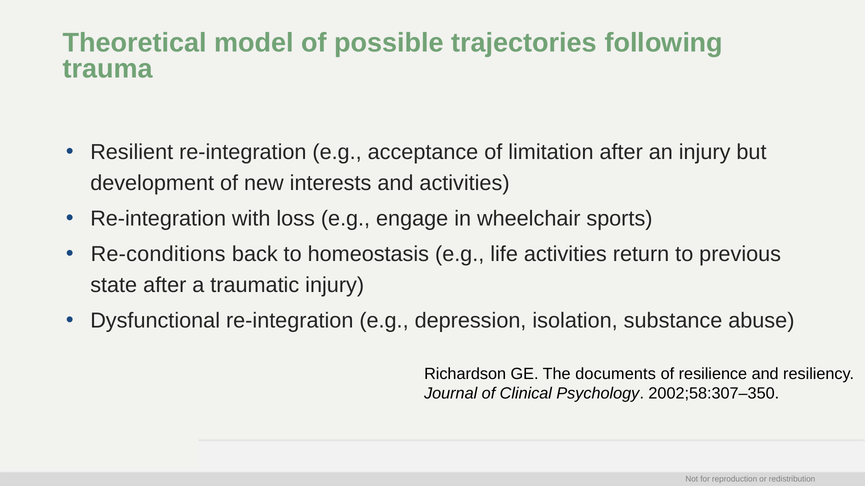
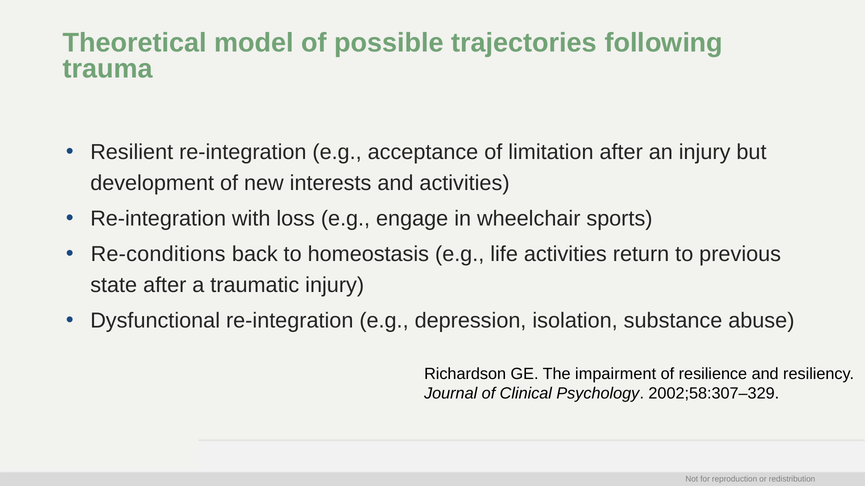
documents: documents -> impairment
2002;58:307–350: 2002;58:307–350 -> 2002;58:307–329
